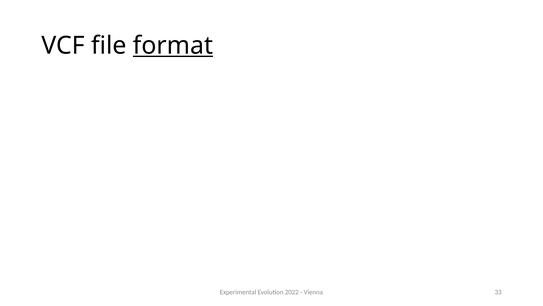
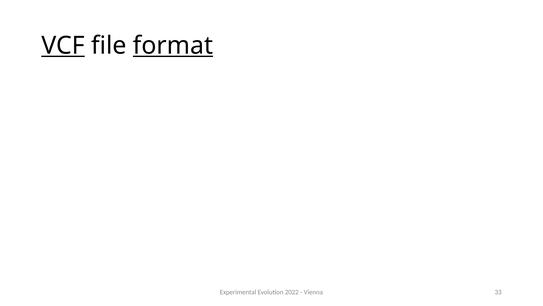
VCF underline: none -> present
